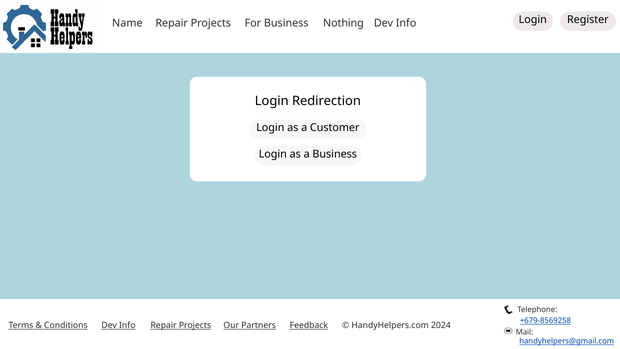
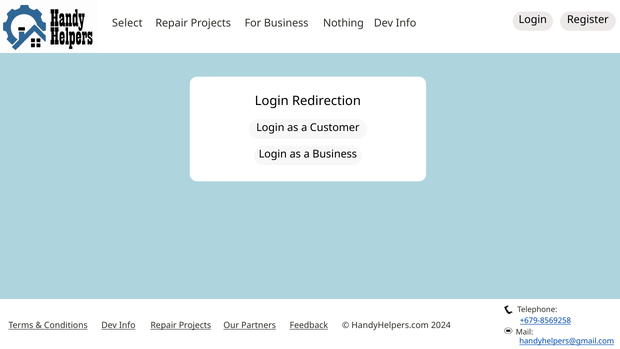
Name: Name -> Select
